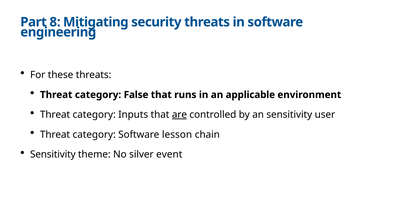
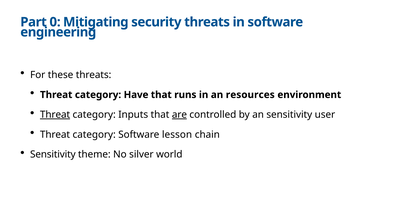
8: 8 -> 0
False: False -> Have
applicable: applicable -> resources
Threat at (55, 114) underline: none -> present
event: event -> world
